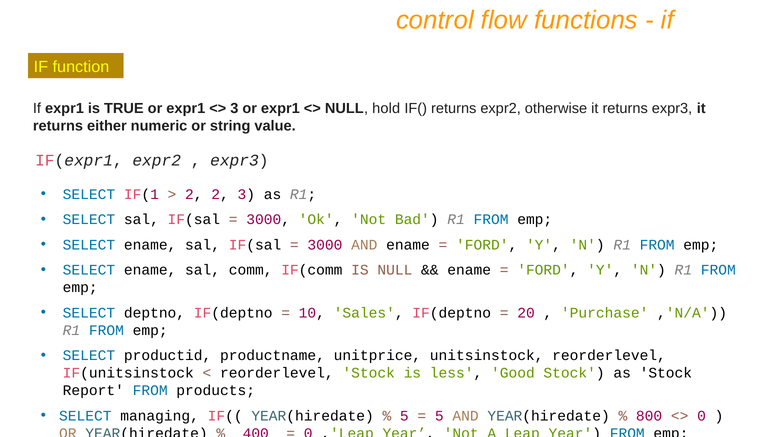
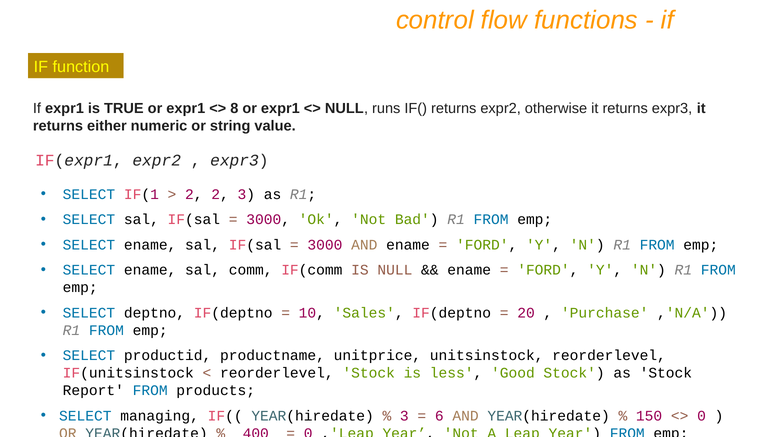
3 at (234, 109): 3 -> 8
hold: hold -> runs
5 at (404, 416): 5 -> 3
5 at (439, 416): 5 -> 6
800: 800 -> 150
